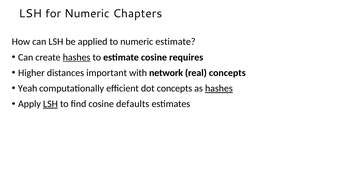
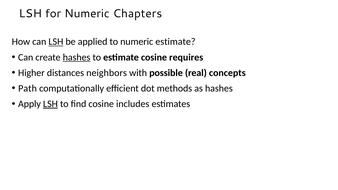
LSH at (56, 42) underline: none -> present
important: important -> neighbors
network: network -> possible
Yeah: Yeah -> Path
dot concepts: concepts -> methods
hashes at (219, 88) underline: present -> none
defaults: defaults -> includes
